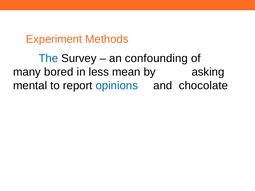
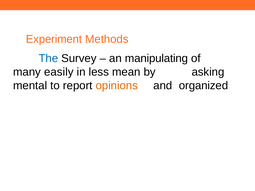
confounding: confounding -> manipulating
bored: bored -> easily
opinions colour: blue -> orange
chocolate: chocolate -> organized
